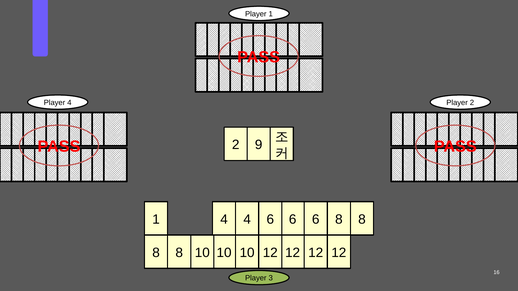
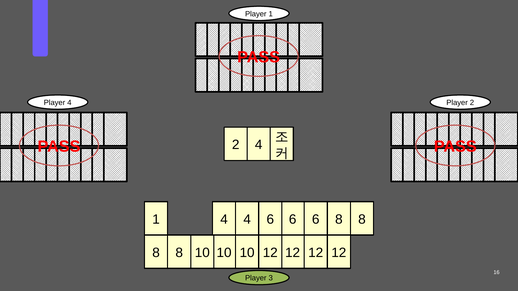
2 9: 9 -> 4
